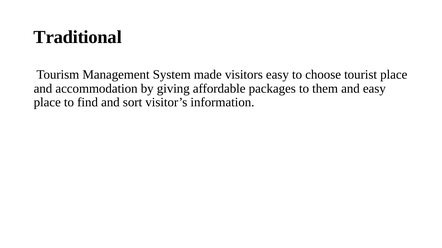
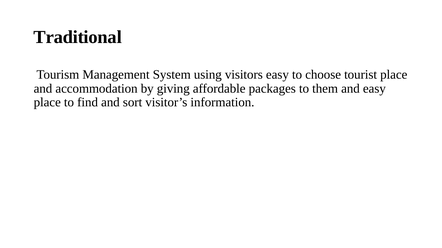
made: made -> using
